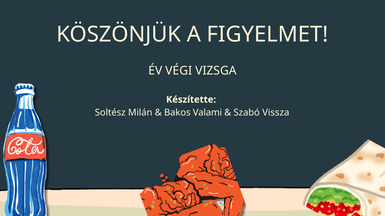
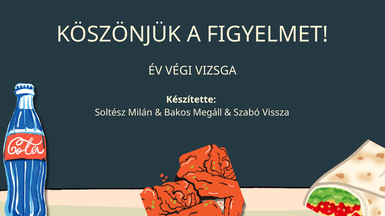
Valami: Valami -> Megáll
